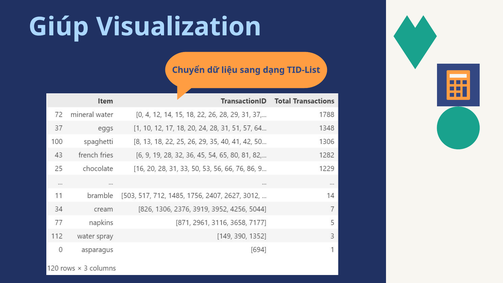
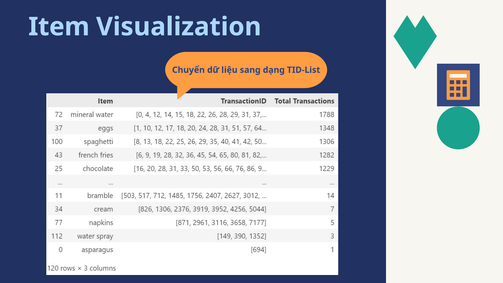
Giúp: Giúp -> Item
